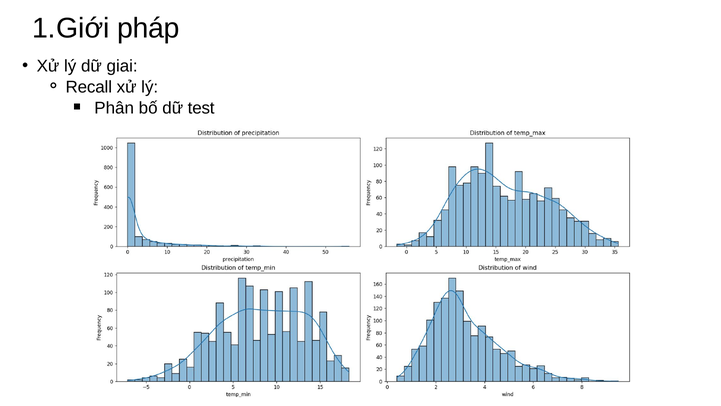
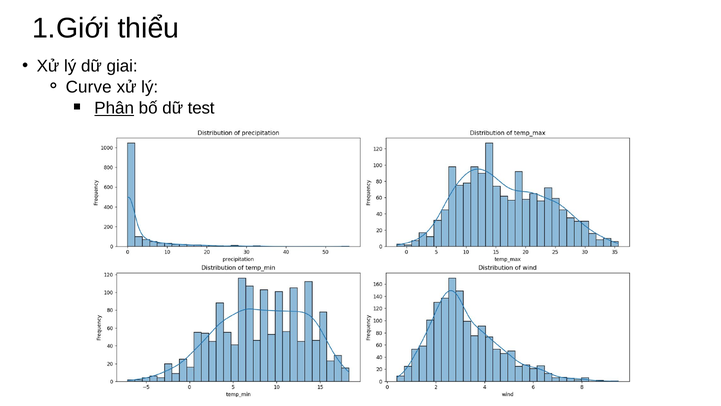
pháp: pháp -> thiểu
Recall: Recall -> Curve
Phân underline: none -> present
